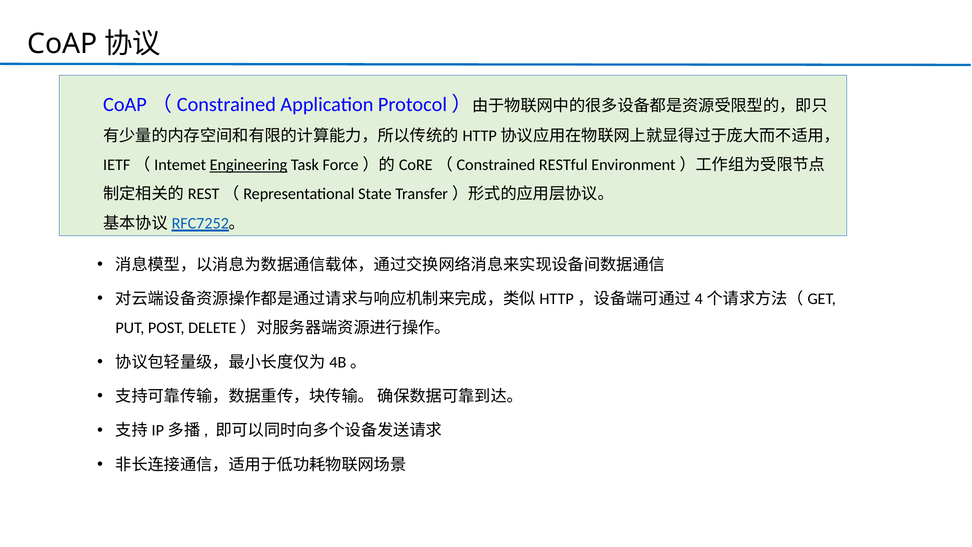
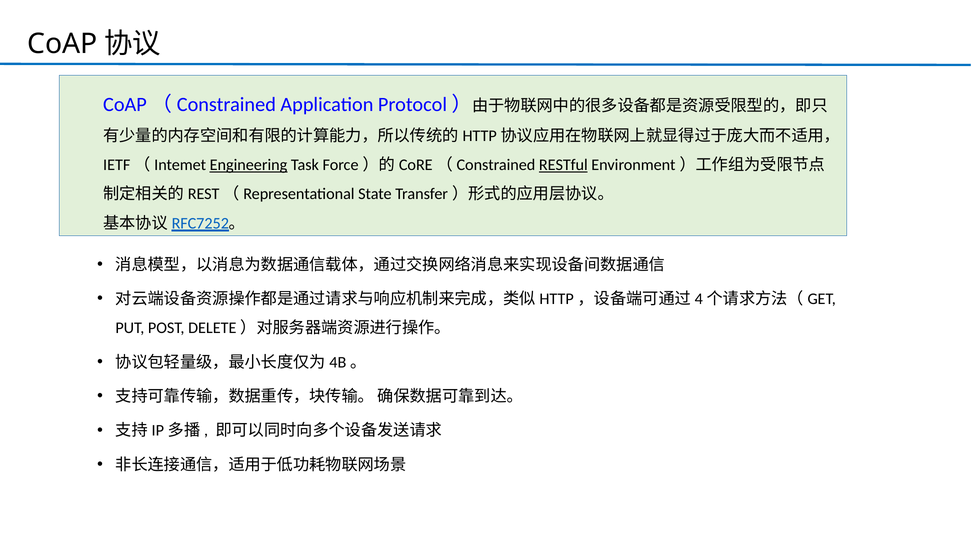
RESTful underline: none -> present
